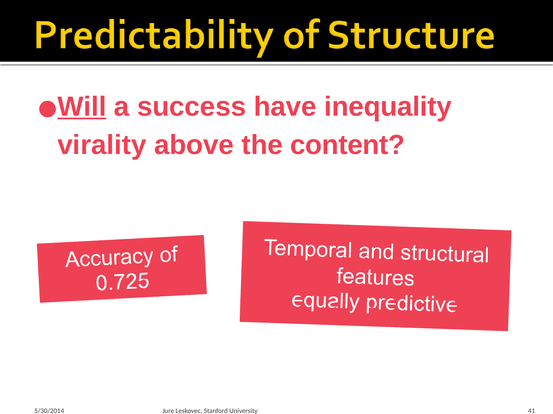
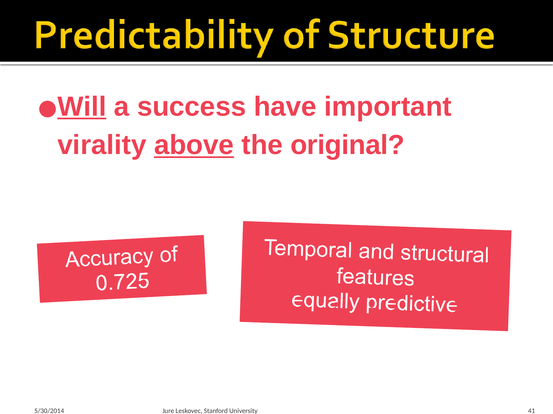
inequality: inequality -> important
above underline: none -> present
content: content -> original
